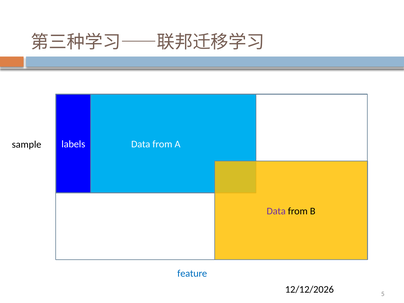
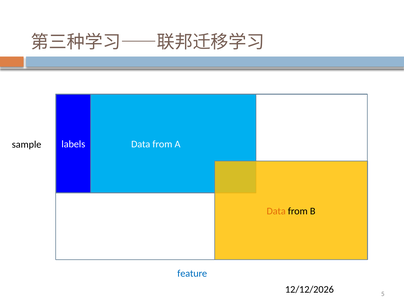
Data at (276, 211) colour: purple -> orange
